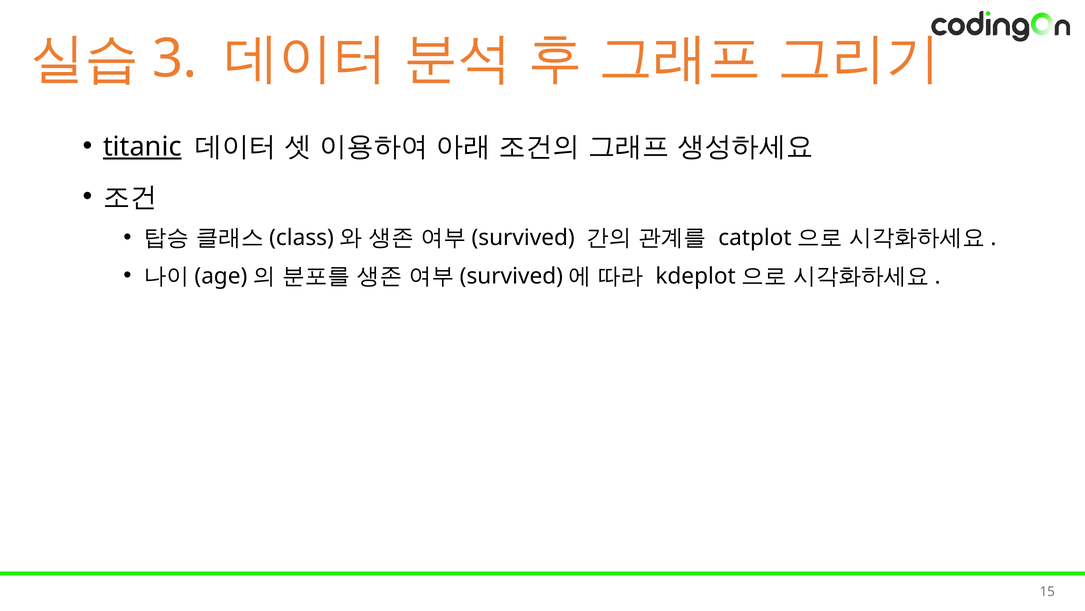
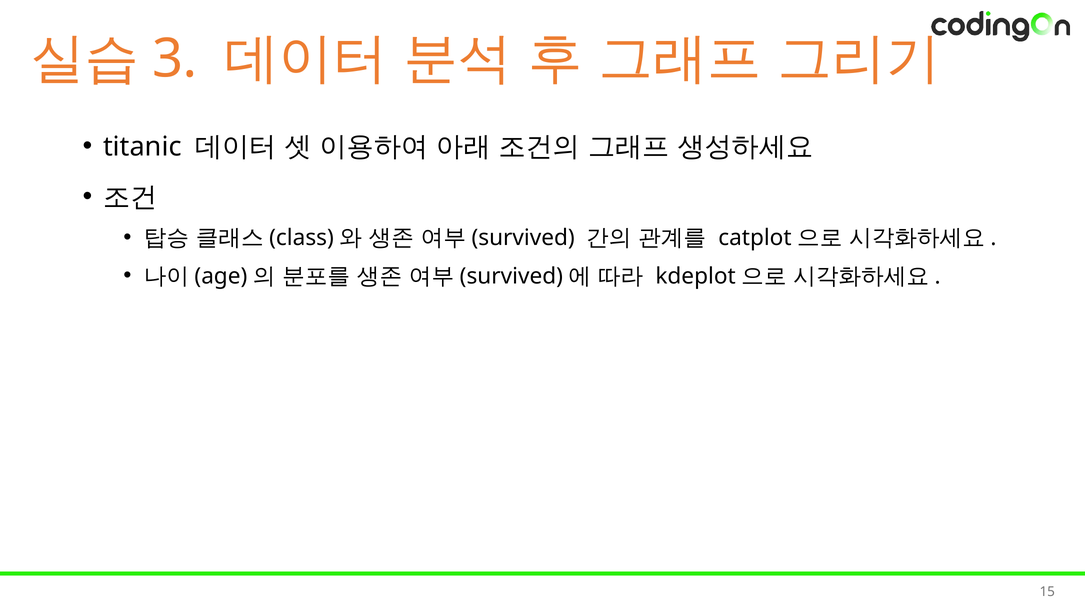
titanic underline: present -> none
